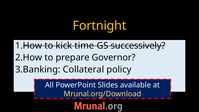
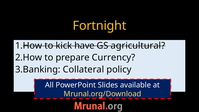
time: time -> have
successively: successively -> agricultural
Governor: Governor -> Currency
